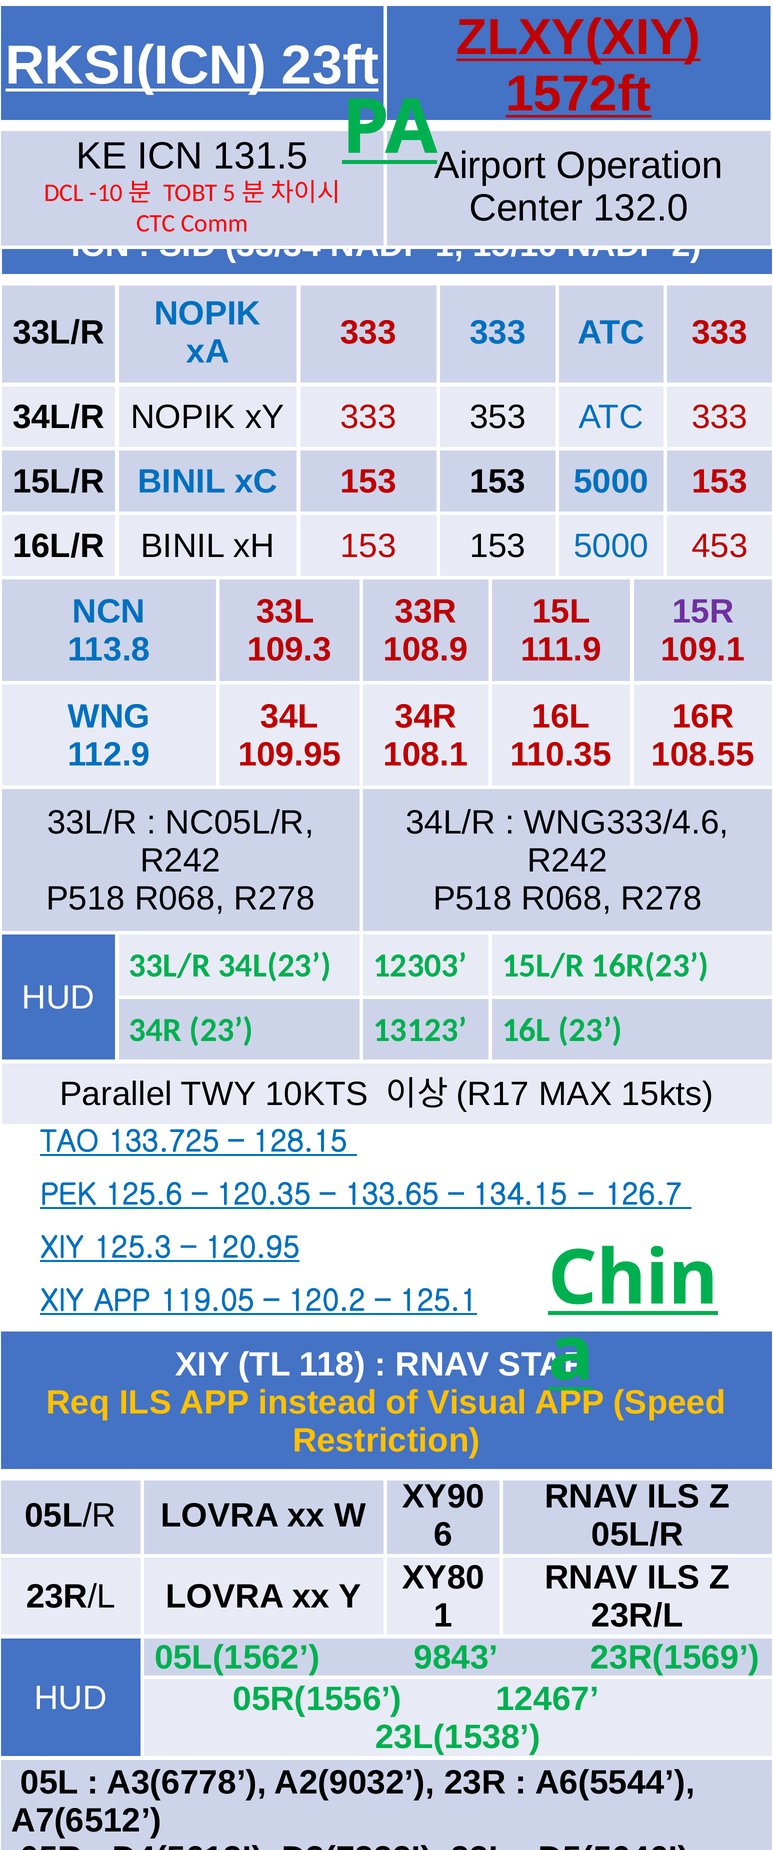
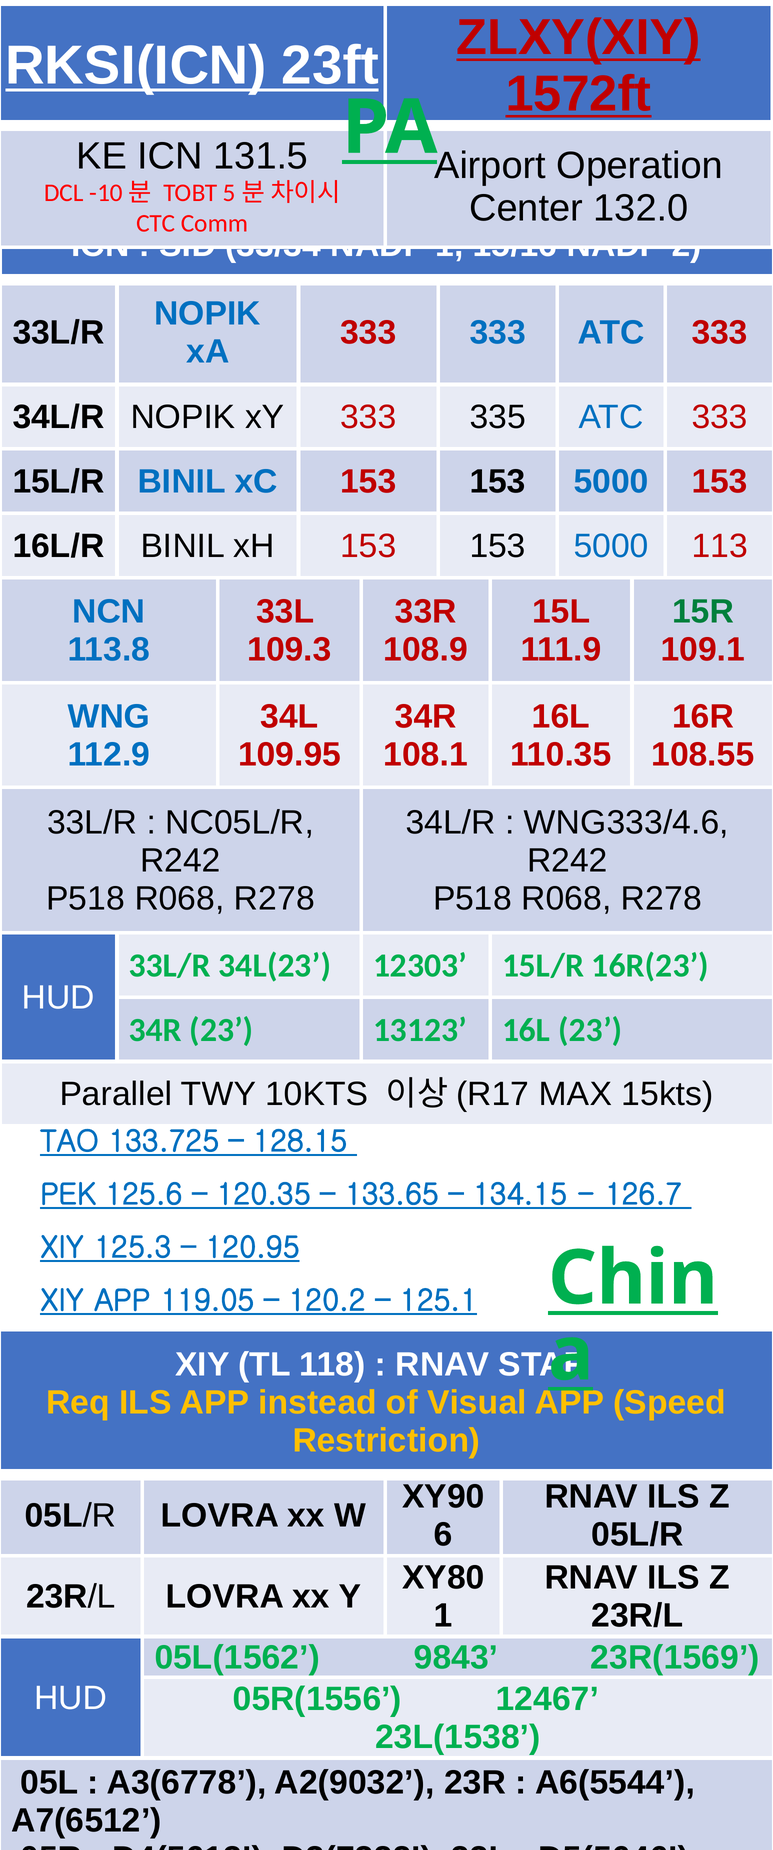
353: 353 -> 335
453: 453 -> 113
15R colour: purple -> green
